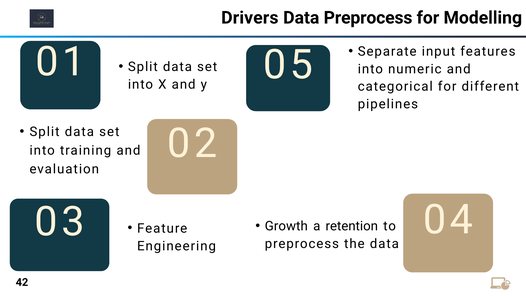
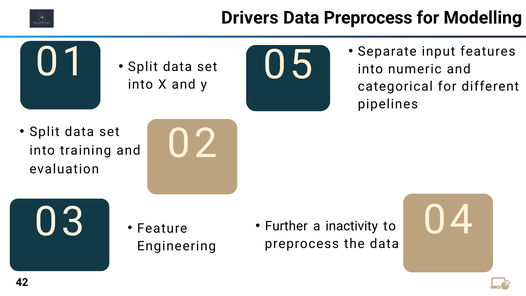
Growth: Growth -> Further
retention: retention -> inactivity
